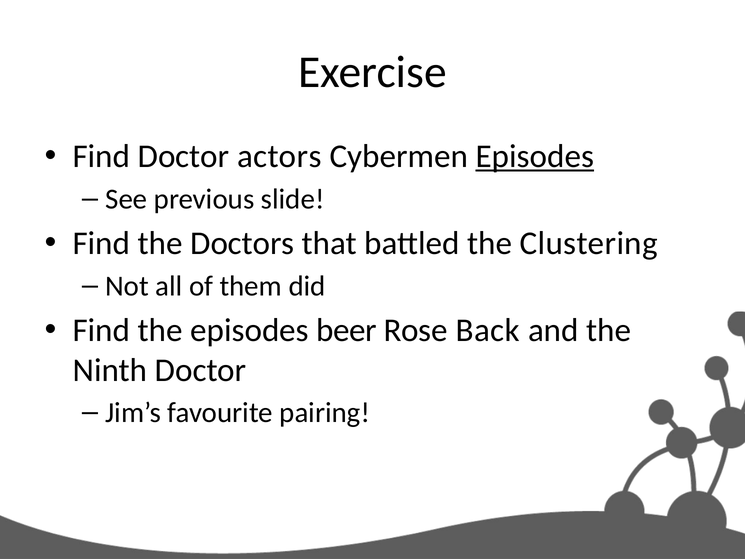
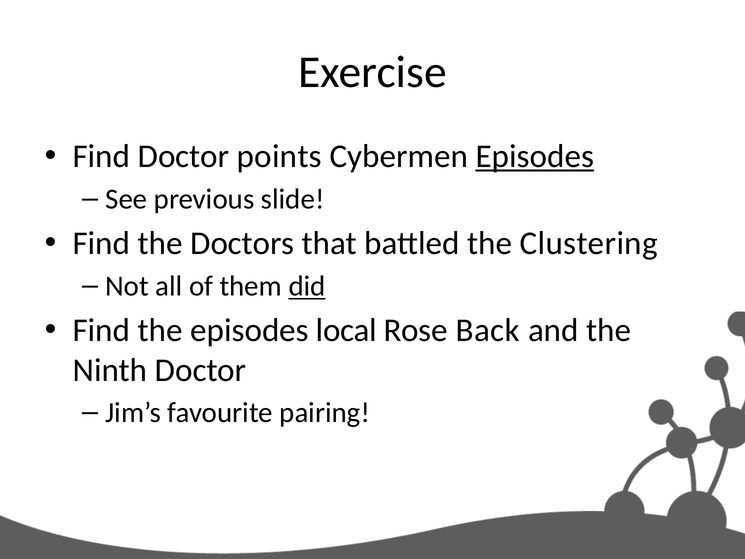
actors: actors -> points
did underline: none -> present
beer: beer -> local
